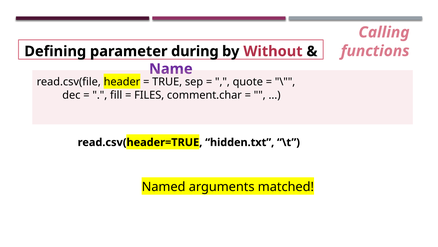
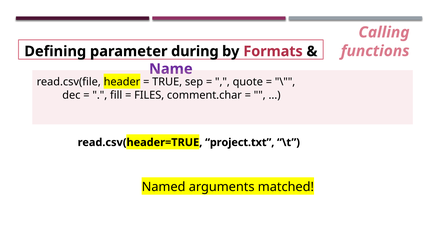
Without: Without -> Formats
hidden.txt: hidden.txt -> project.txt
